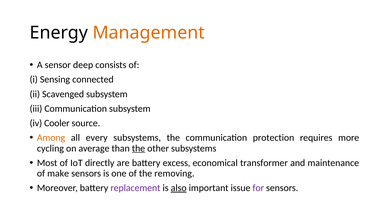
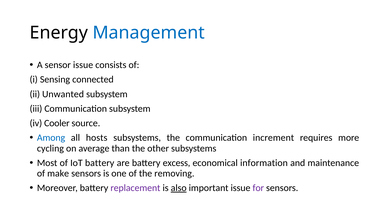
Management colour: orange -> blue
sensor deep: deep -> issue
Scavenged: Scavenged -> Unwanted
Among colour: orange -> blue
every: every -> hosts
protection: protection -> increment
the at (138, 148) underline: present -> none
IoT directly: directly -> battery
transformer: transformer -> information
